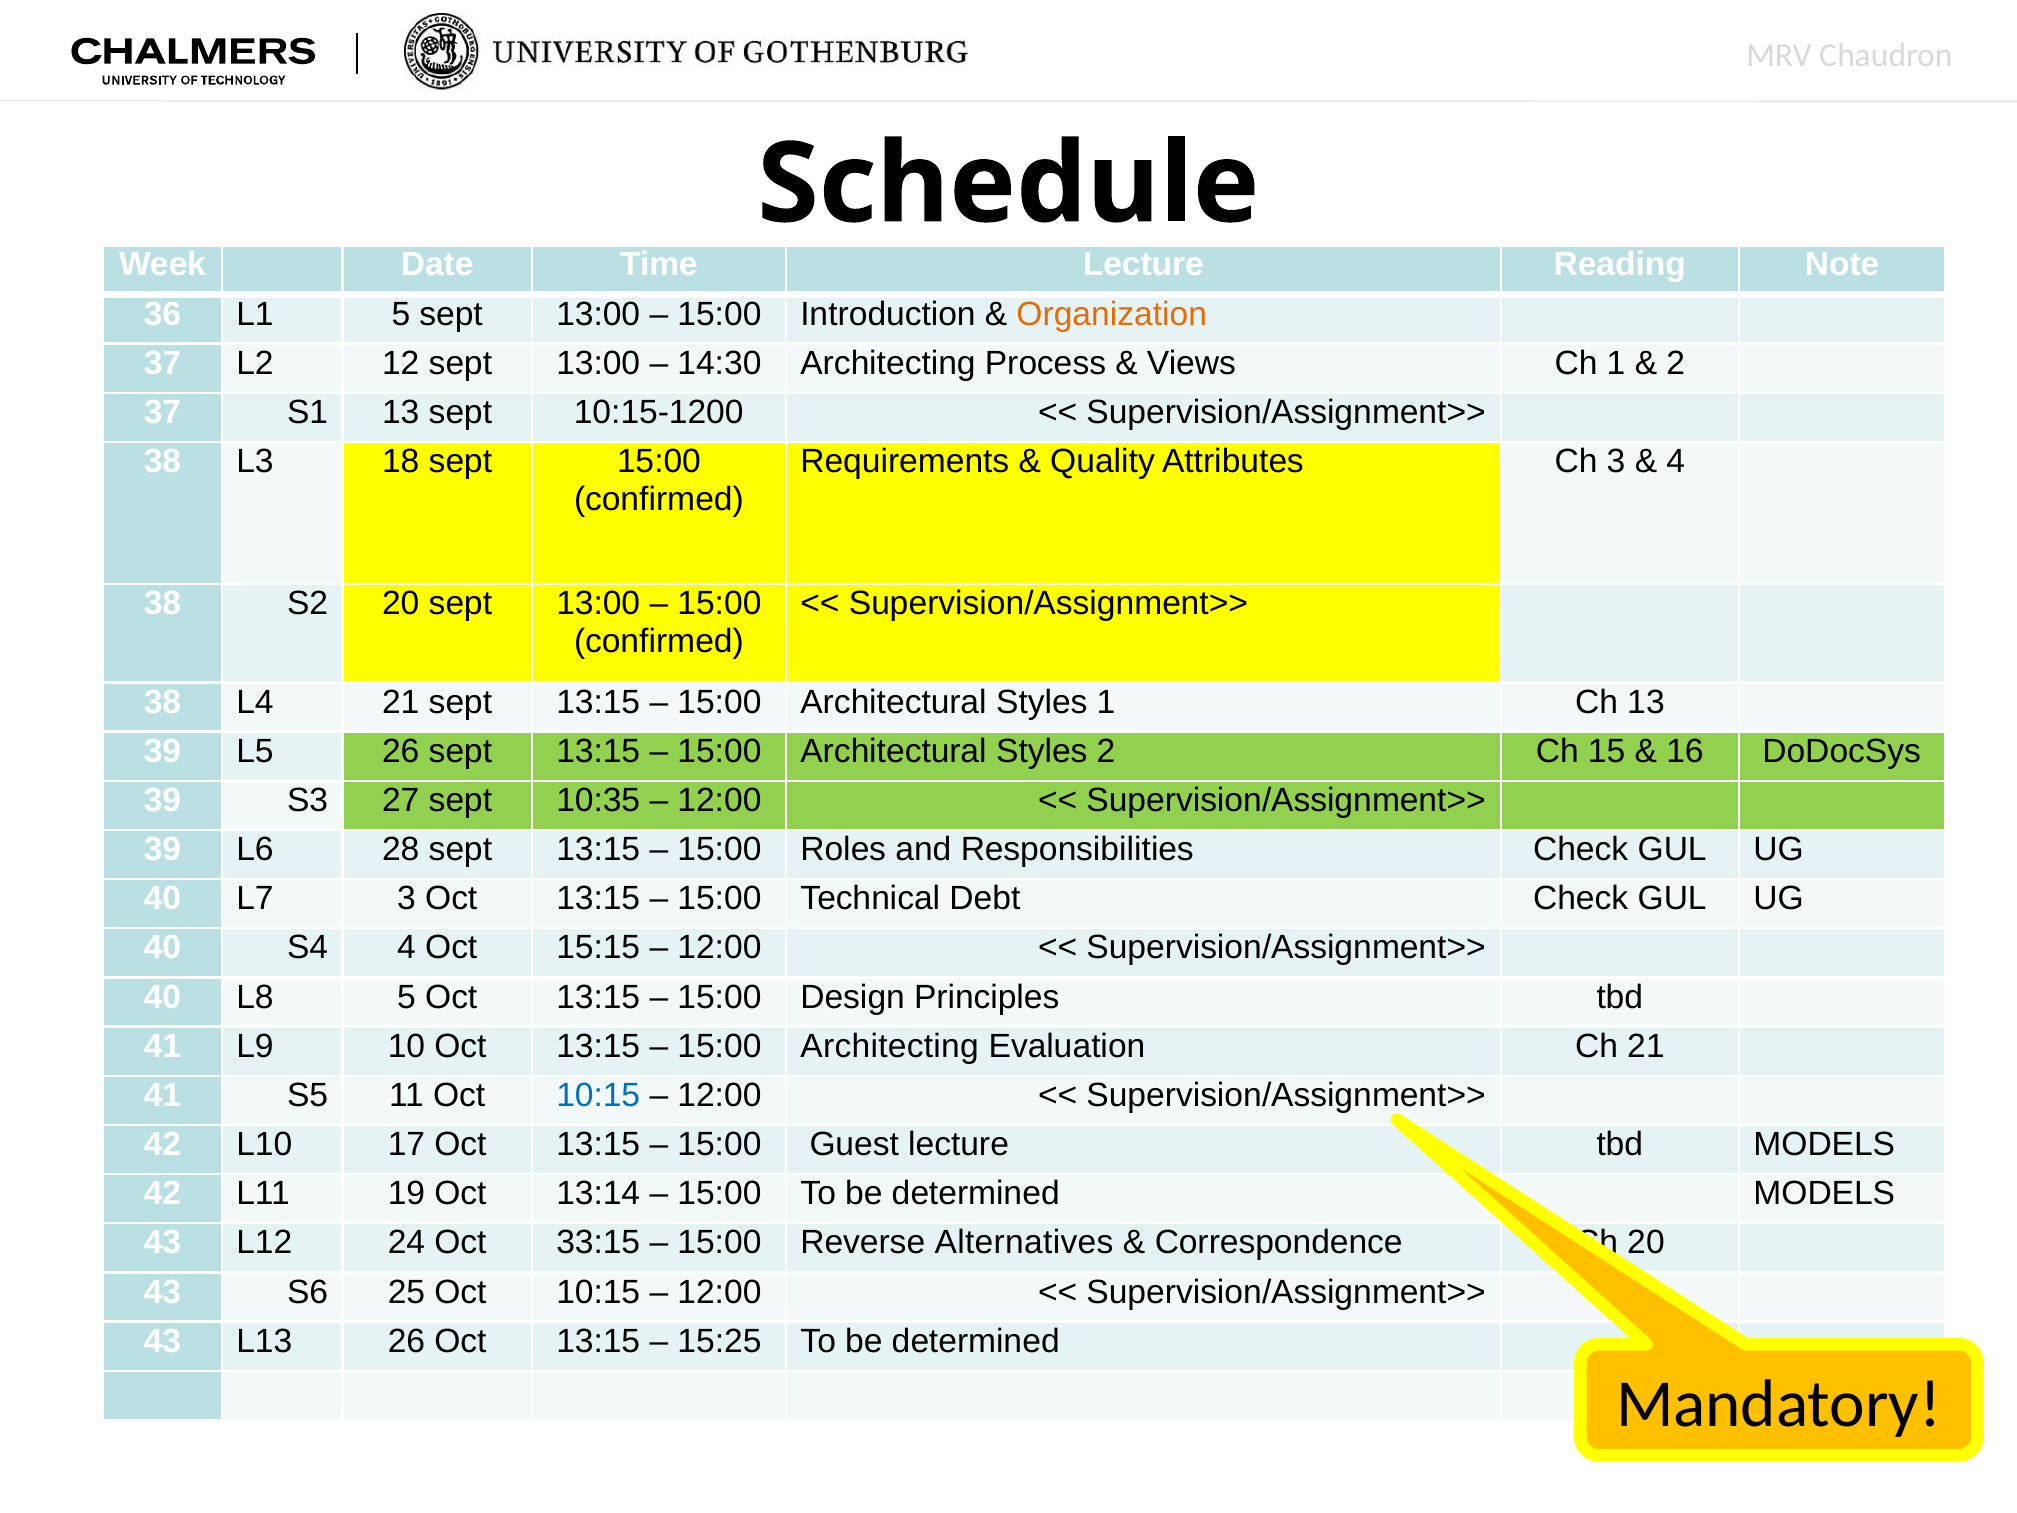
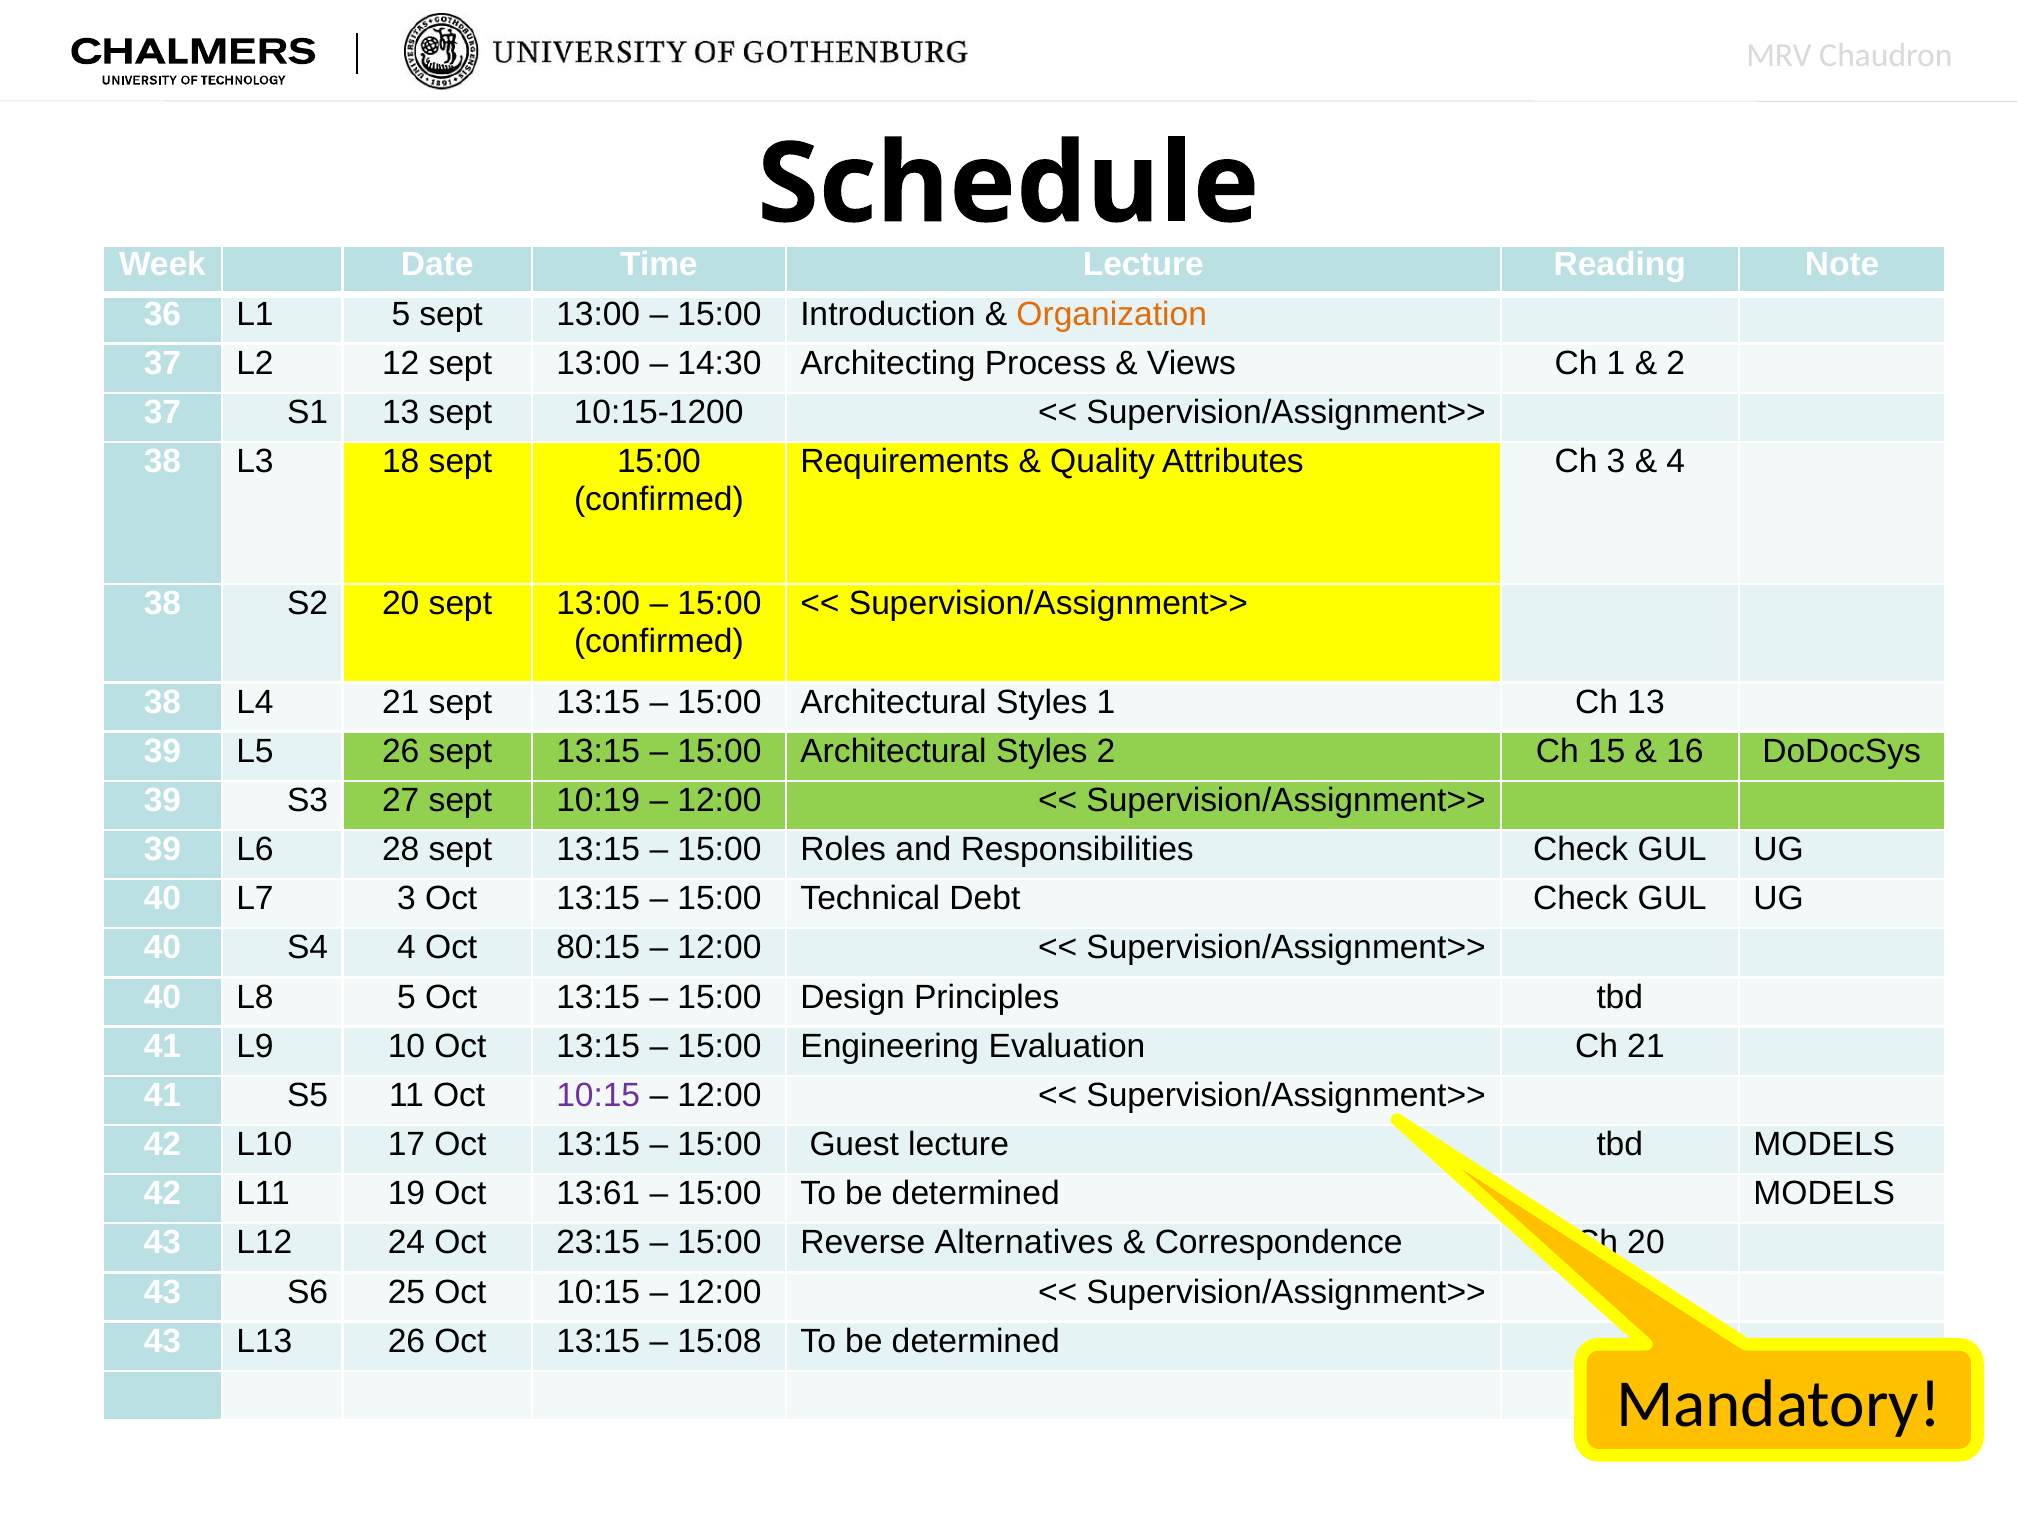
10:35: 10:35 -> 10:19
15:15: 15:15 -> 80:15
15:00 Architecting: Architecting -> Engineering
10:15 at (598, 1095) colour: blue -> purple
13:14: 13:14 -> 13:61
33:15: 33:15 -> 23:15
15:25: 15:25 -> 15:08
